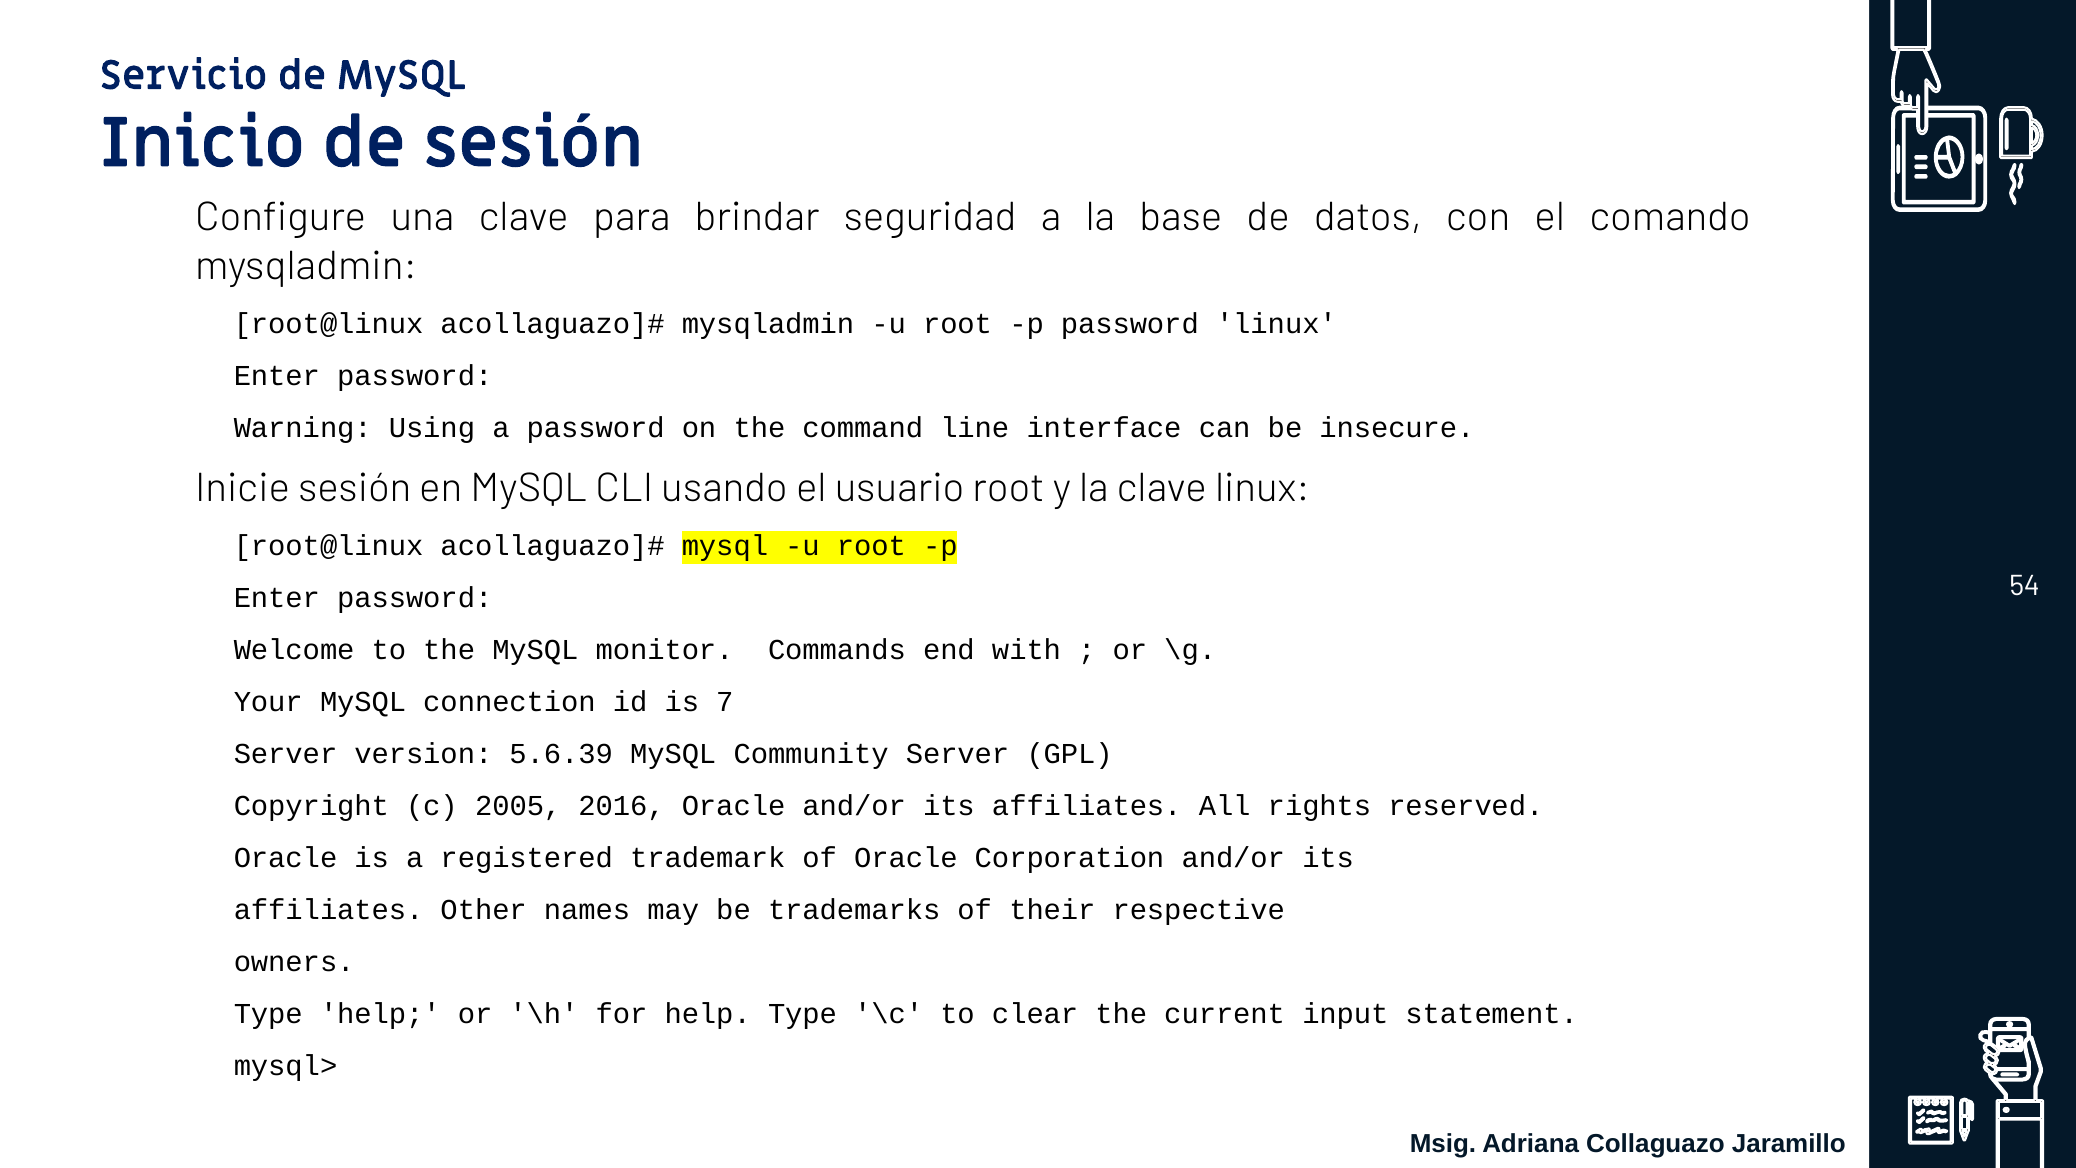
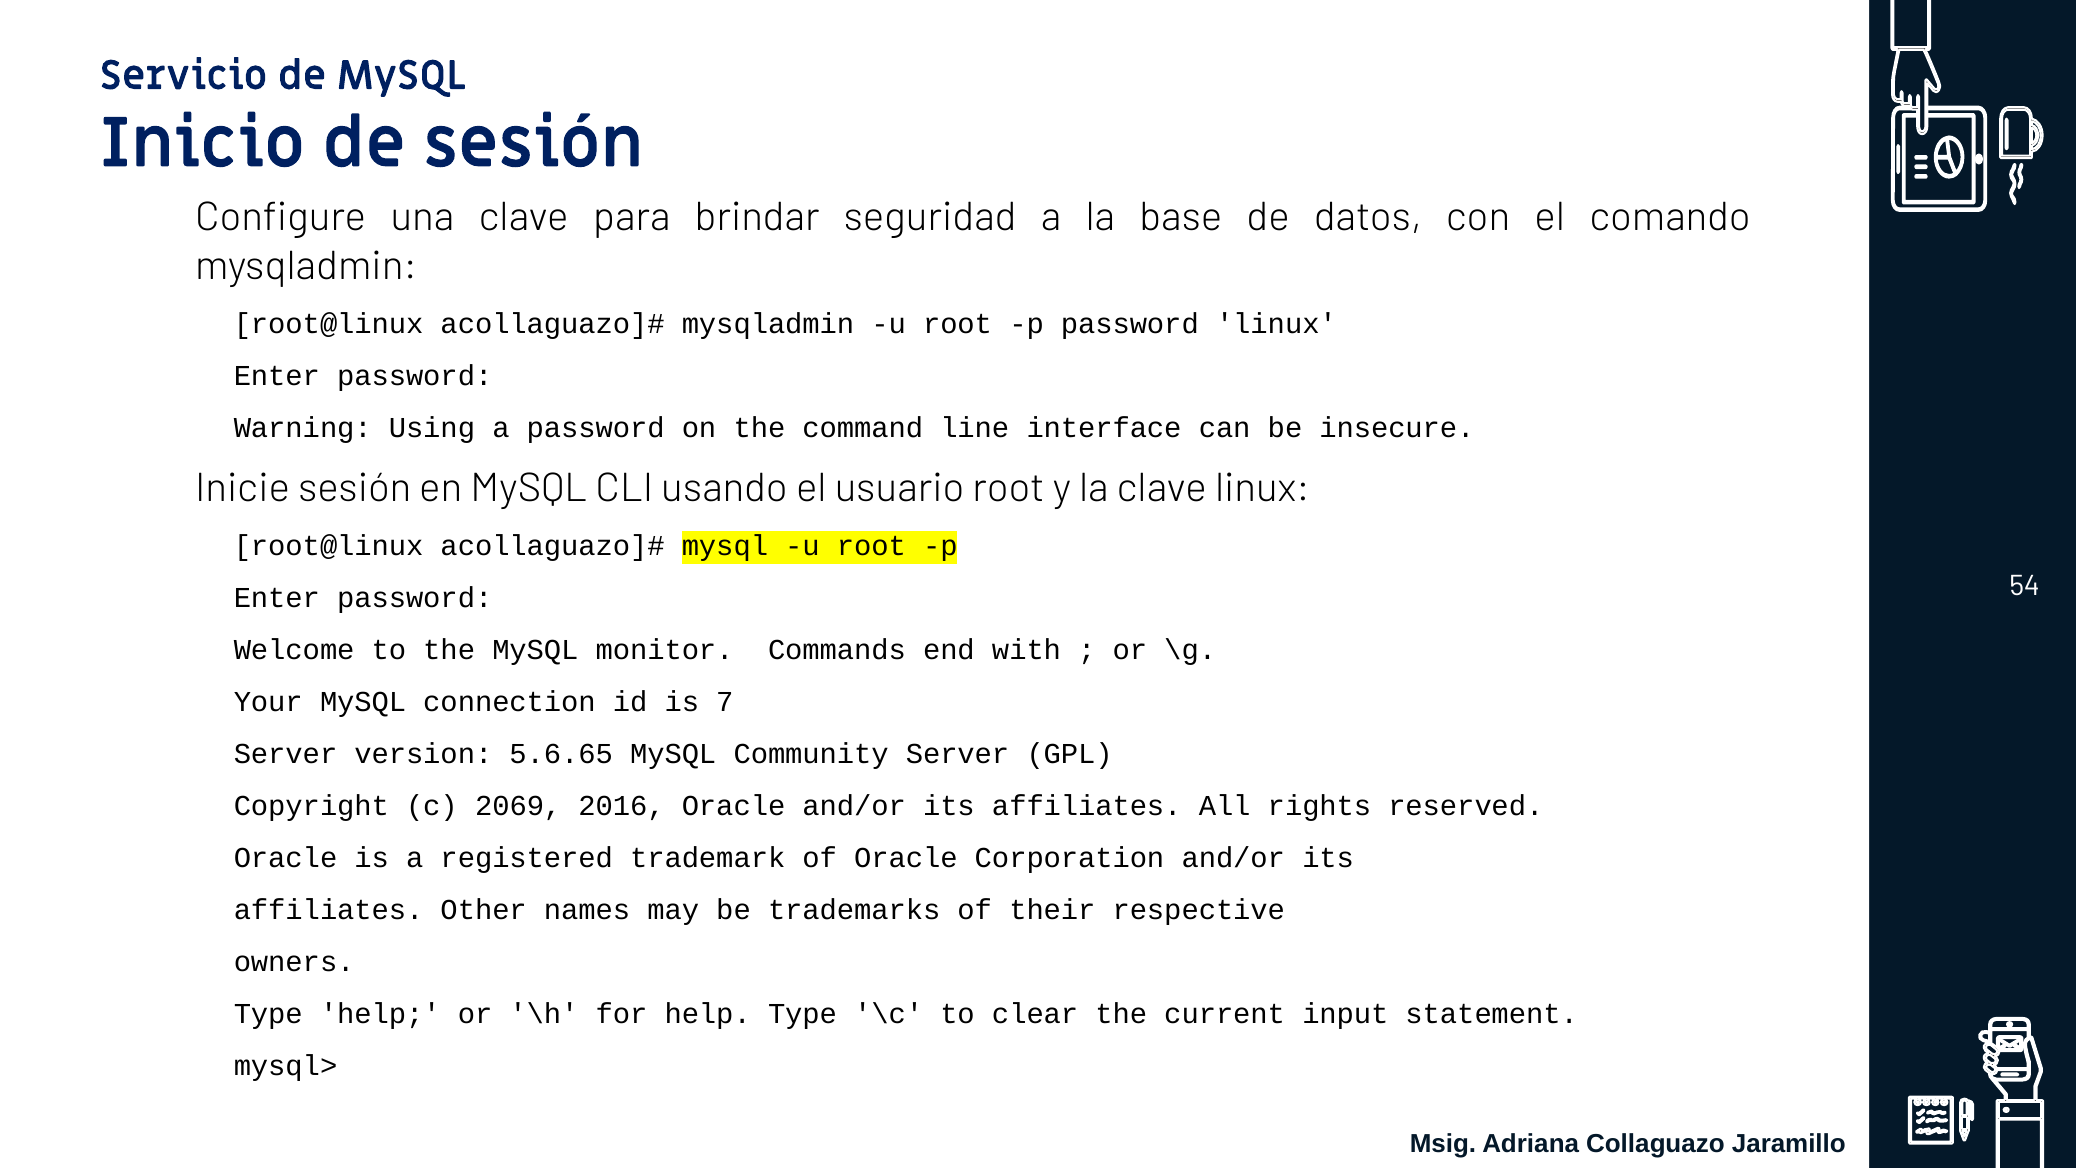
5.6.39: 5.6.39 -> 5.6.65
2005: 2005 -> 2069
